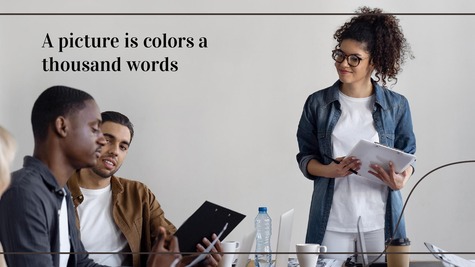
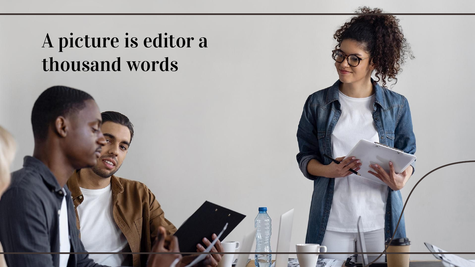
colors: colors -> editor
